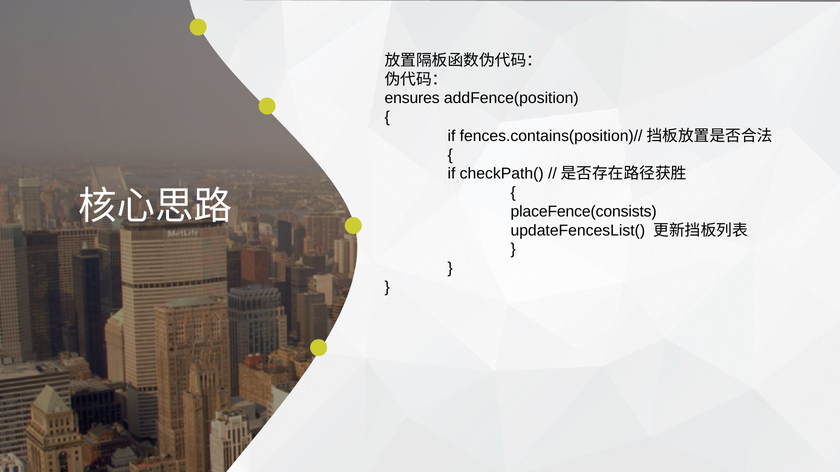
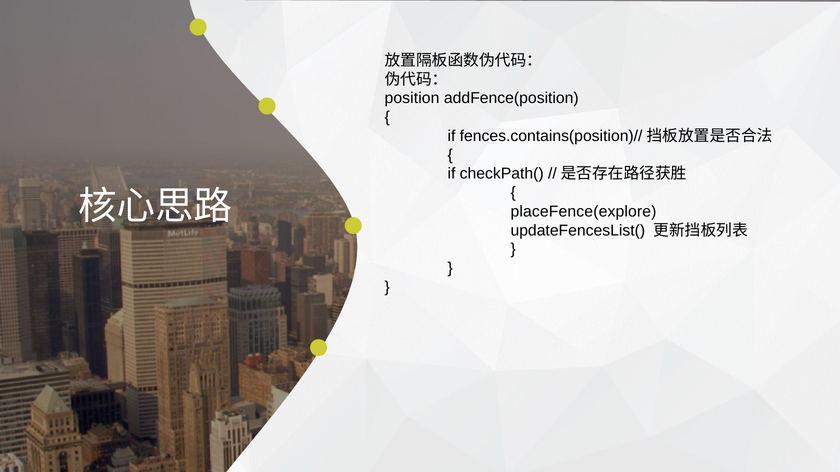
ensures: ensures -> position
placeFence(consists: placeFence(consists -> placeFence(explore
